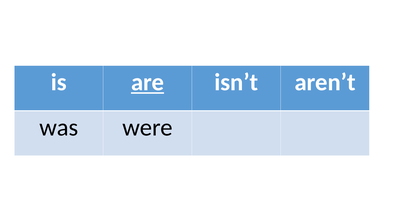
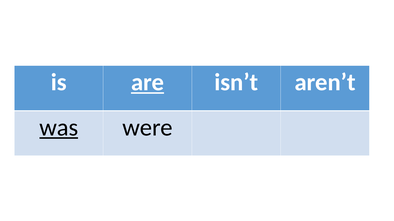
was underline: none -> present
